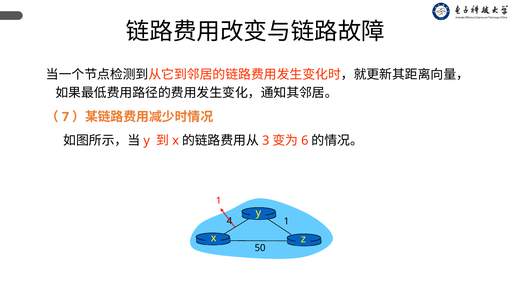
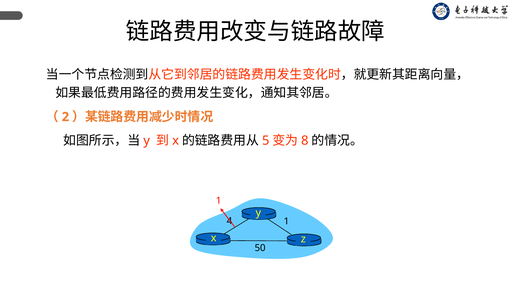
7: 7 -> 2
3: 3 -> 5
6: 6 -> 8
